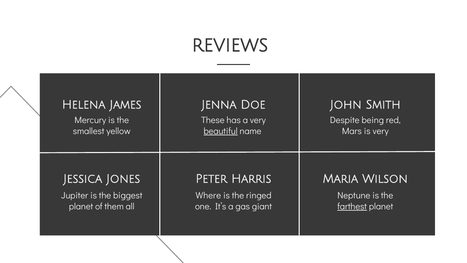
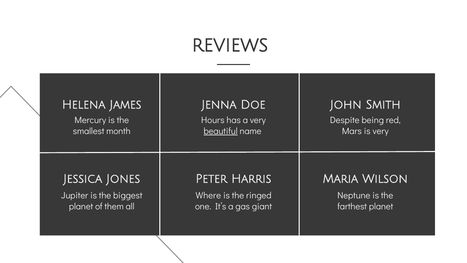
These: These -> Hours
yellow: yellow -> month
farthest underline: present -> none
